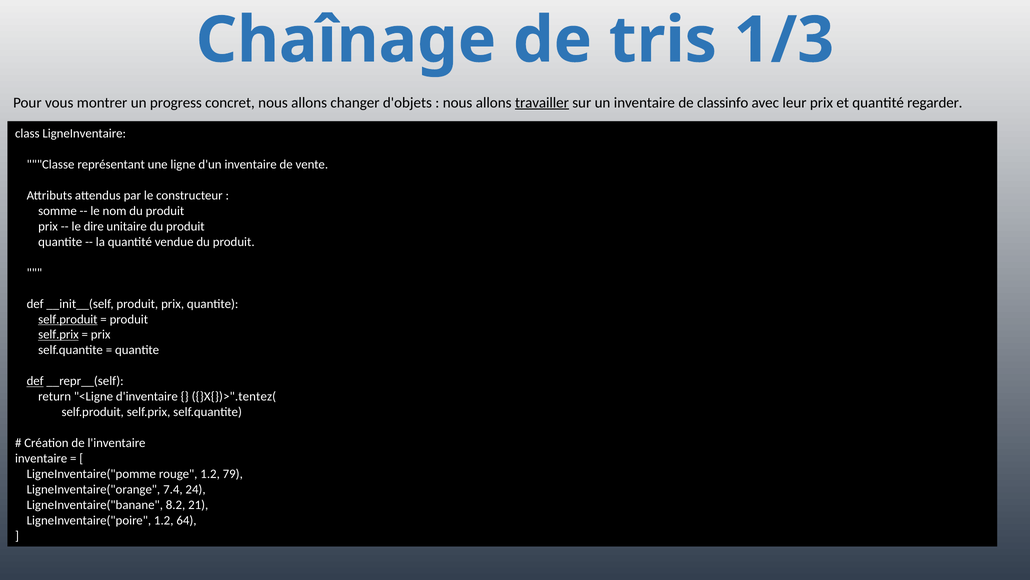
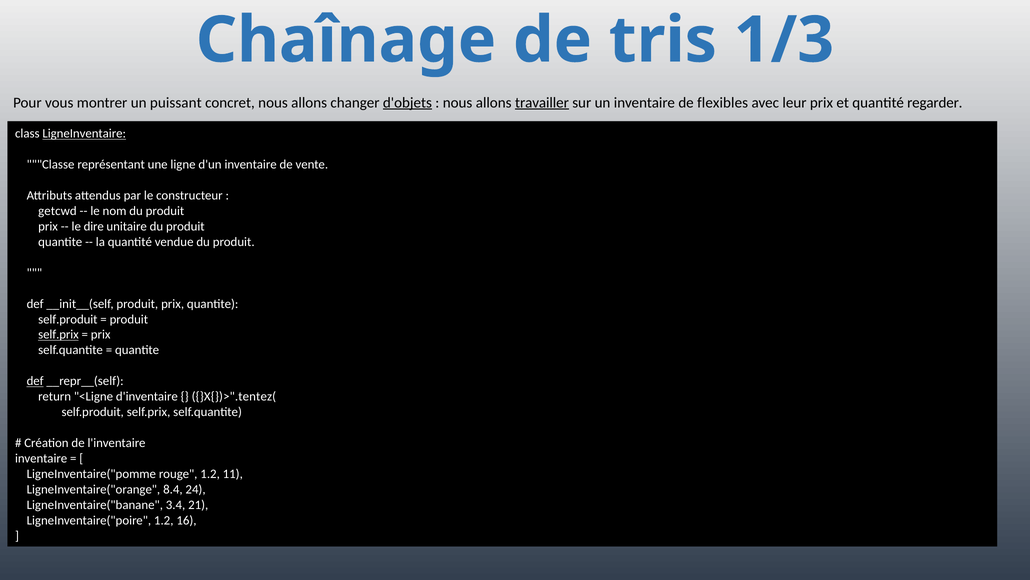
progress: progress -> puissant
d'objets underline: none -> present
classinfo: classinfo -> flexibles
LigneInventaire underline: none -> present
somme: somme -> getcwd
self.produit at (68, 319) underline: present -> none
79: 79 -> 11
7.4: 7.4 -> 8.4
8.2: 8.2 -> 3.4
64: 64 -> 16
